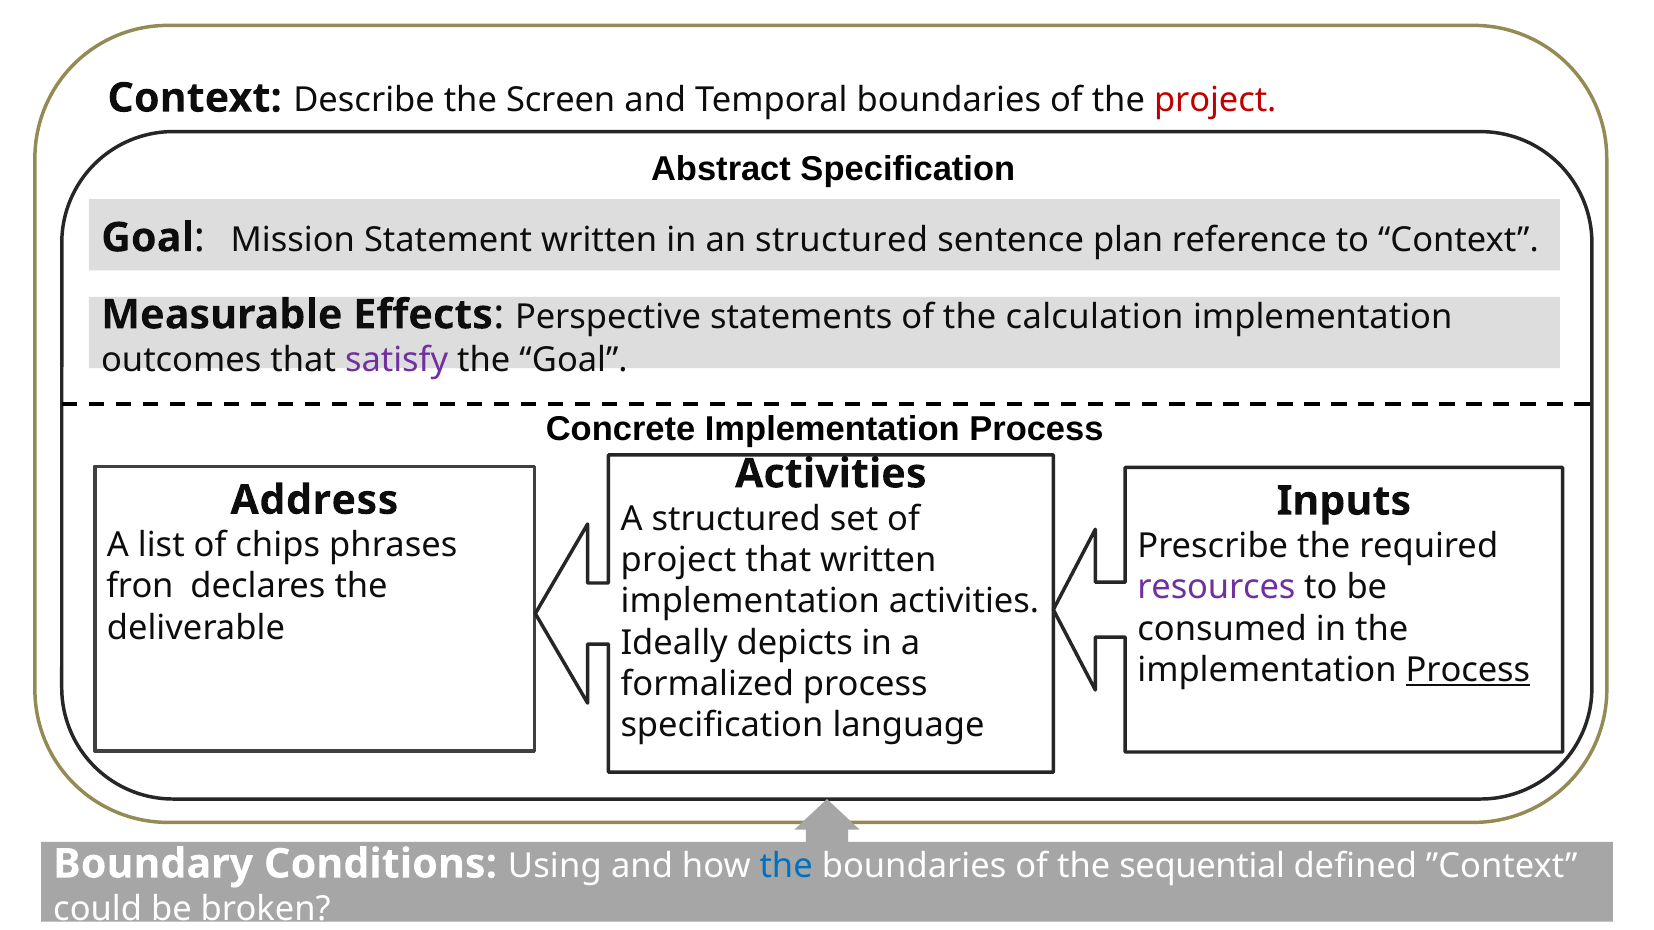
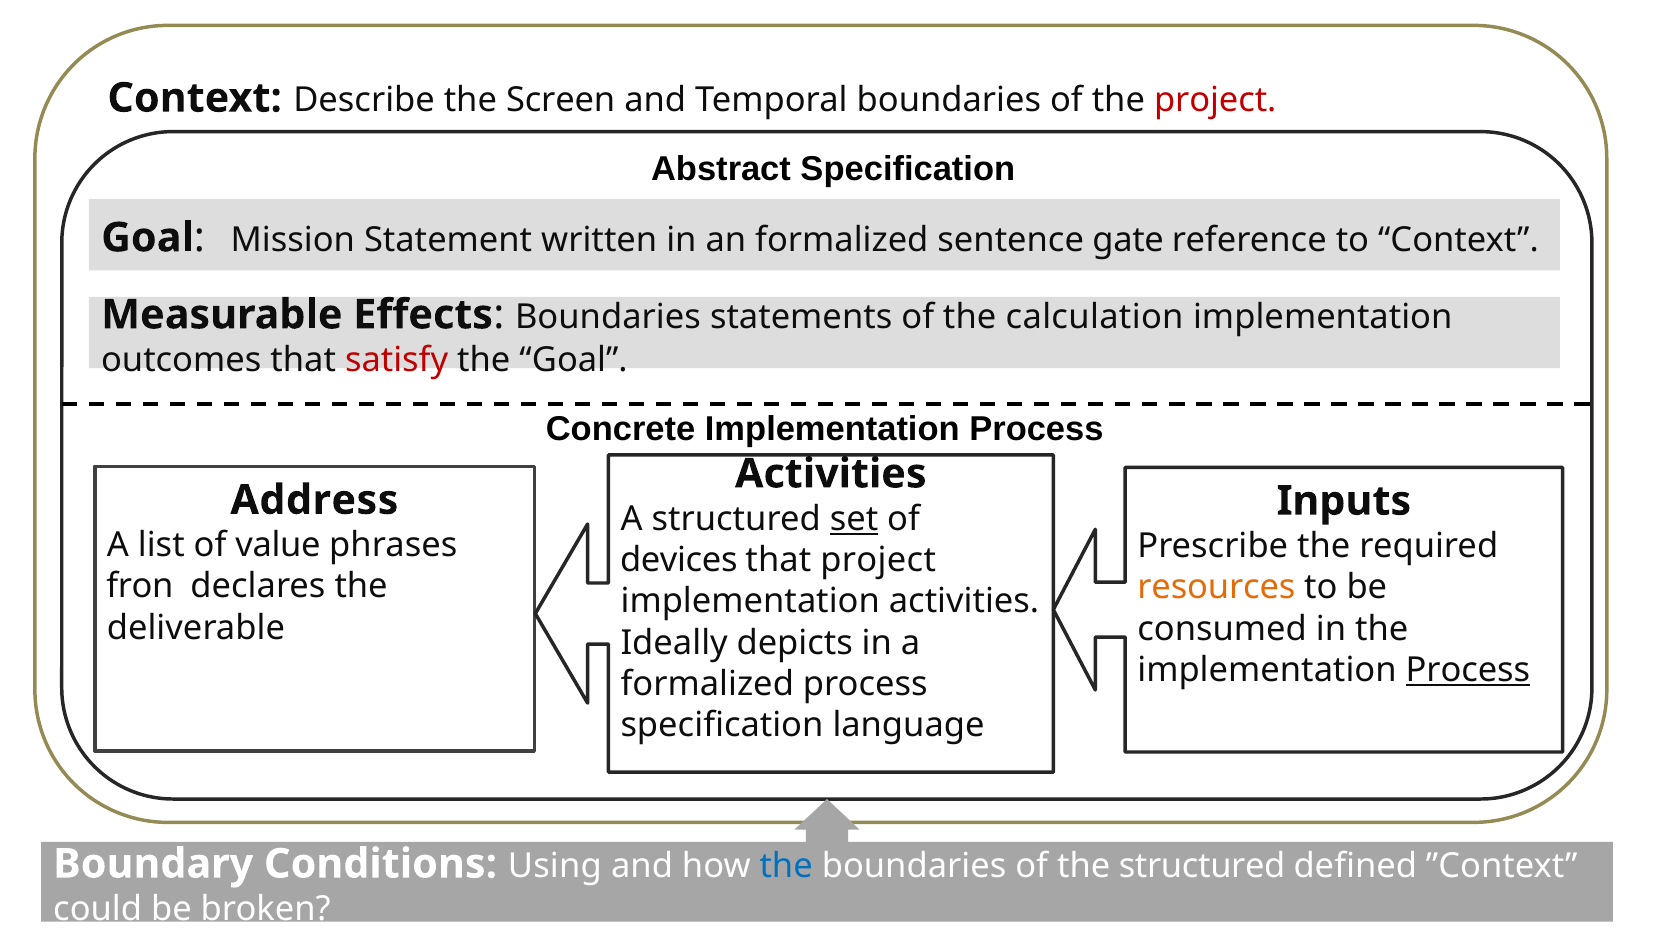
an structured: structured -> formalized
plan: plan -> gate
Perspective at (608, 317): Perspective -> Boundaries
satisfy colour: purple -> red
set underline: none -> present
chips: chips -> value
project at (678, 560): project -> devices
that written: written -> project
resources at (1216, 588) colour: purple -> orange
the sequential: sequential -> structured
